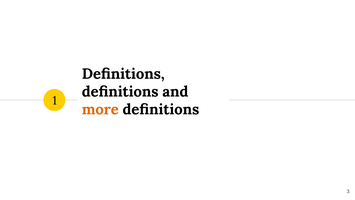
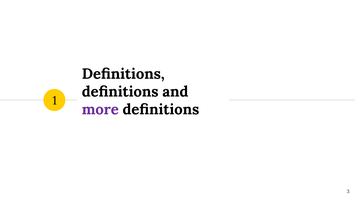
more colour: orange -> purple
